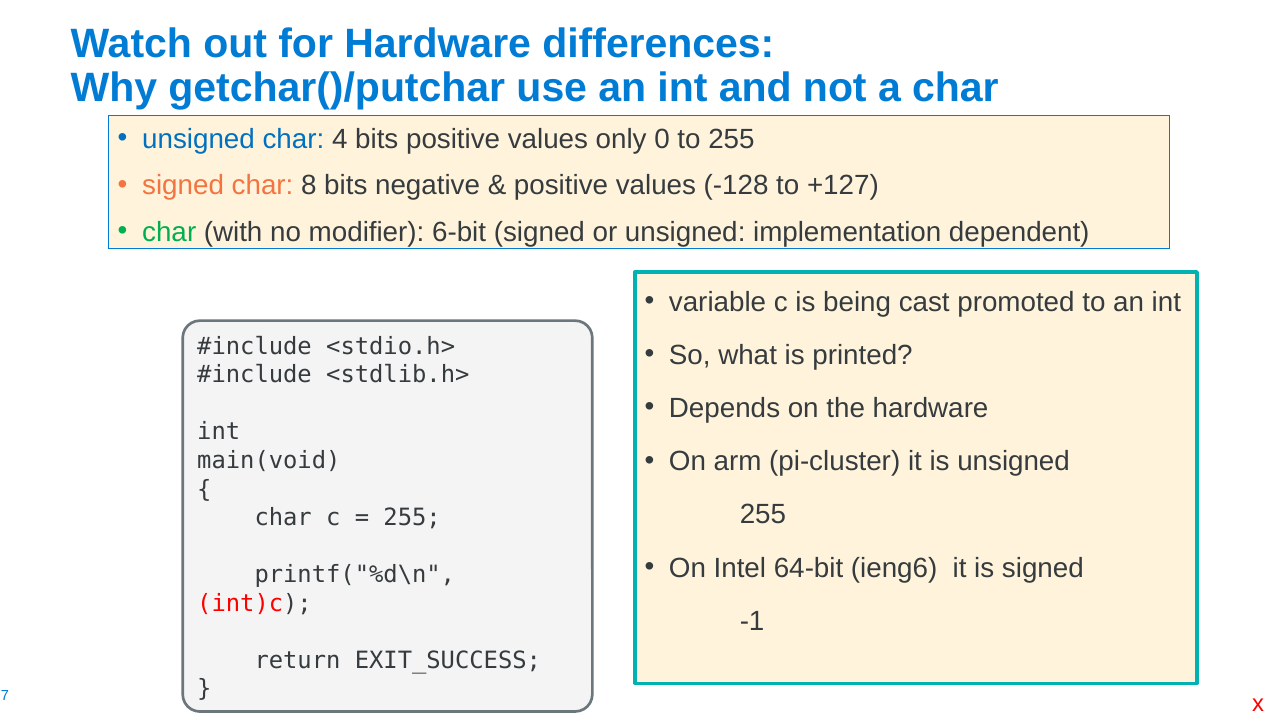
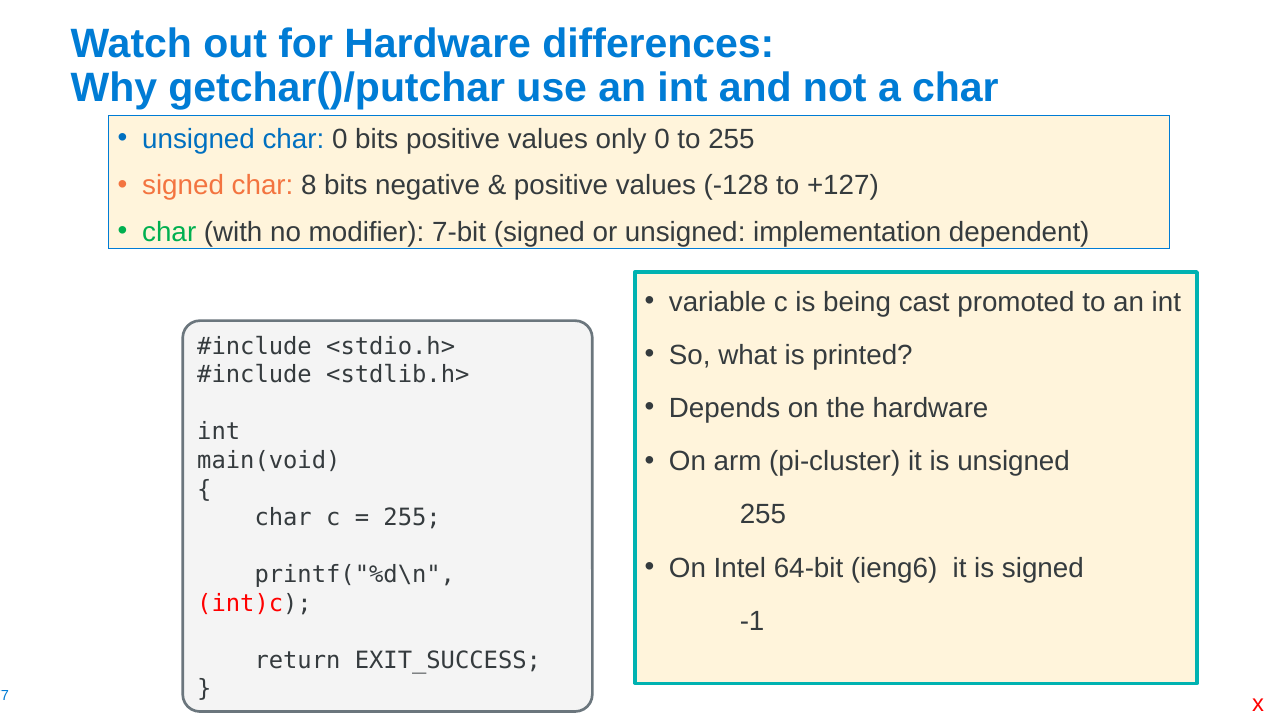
char 4: 4 -> 0
6-bit: 6-bit -> 7-bit
